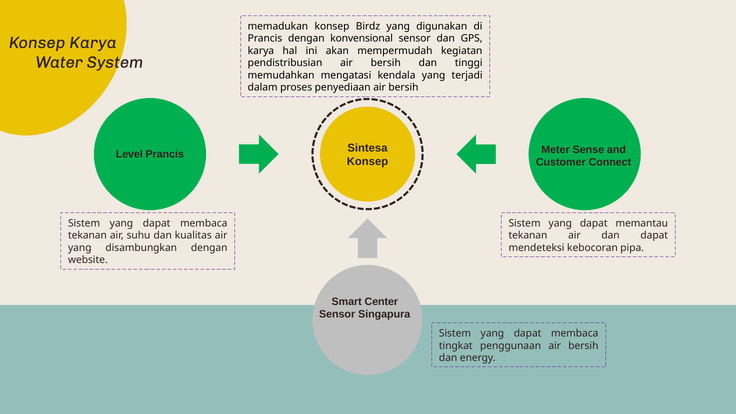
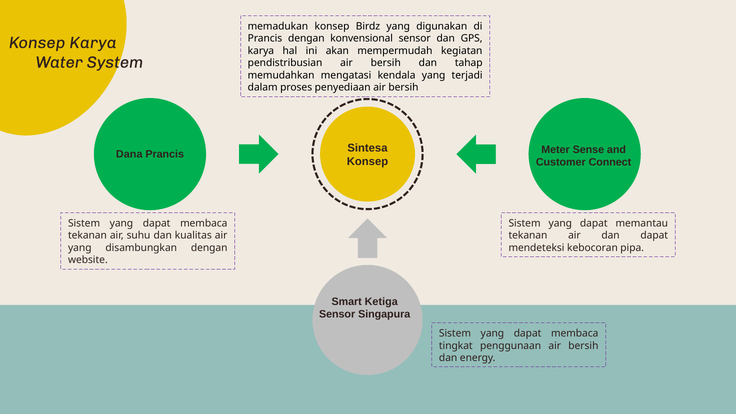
tinggi: tinggi -> tahap
Level: Level -> Dana
Center: Center -> Ketiga
